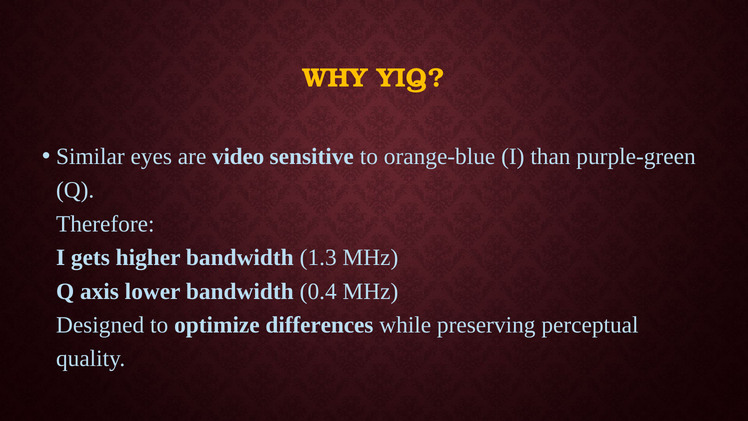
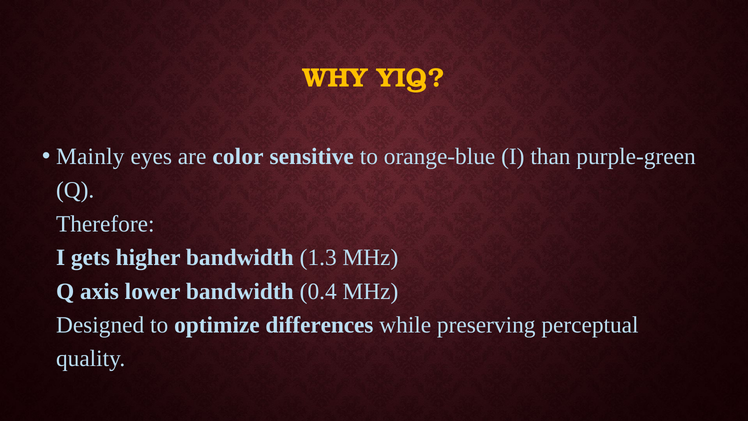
Similar: Similar -> Mainly
video: video -> color
